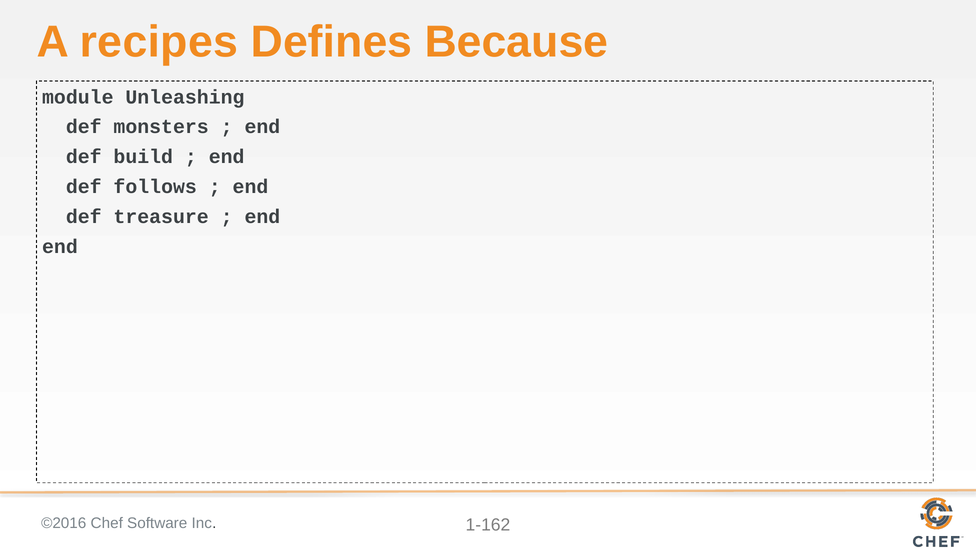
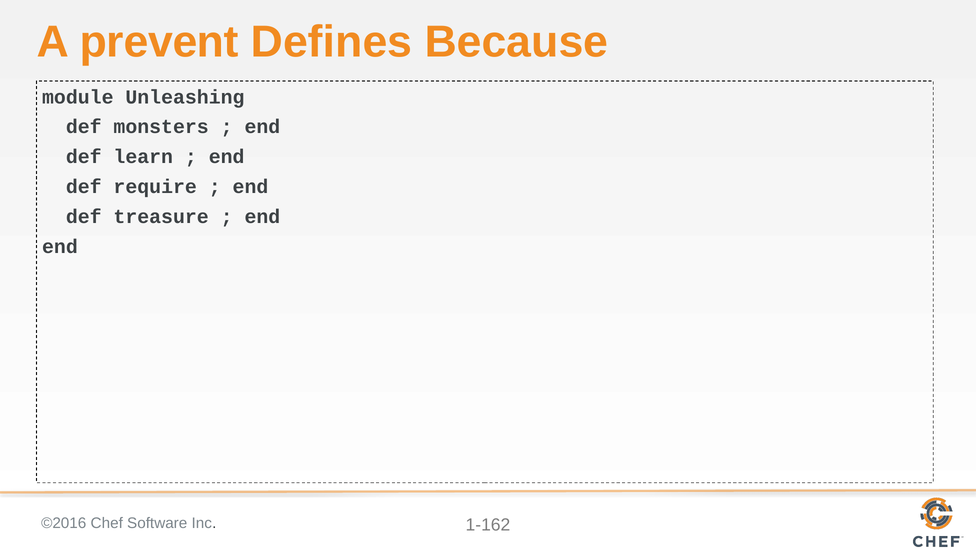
recipes: recipes -> prevent
build: build -> learn
follows: follows -> require
